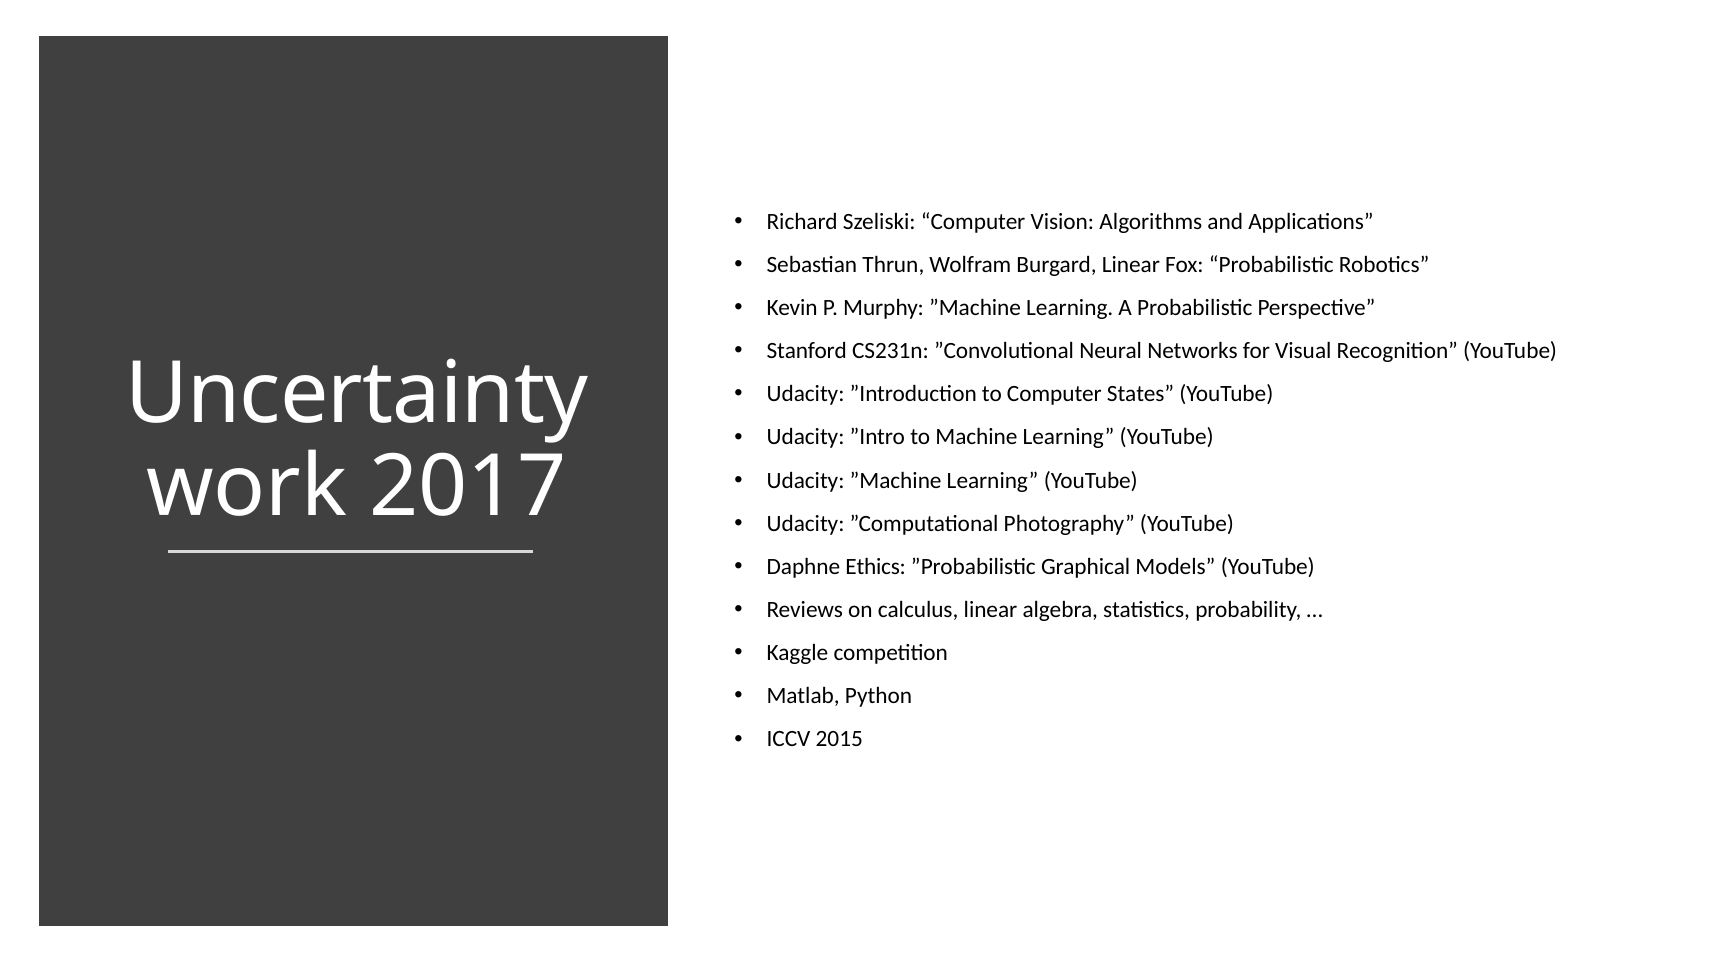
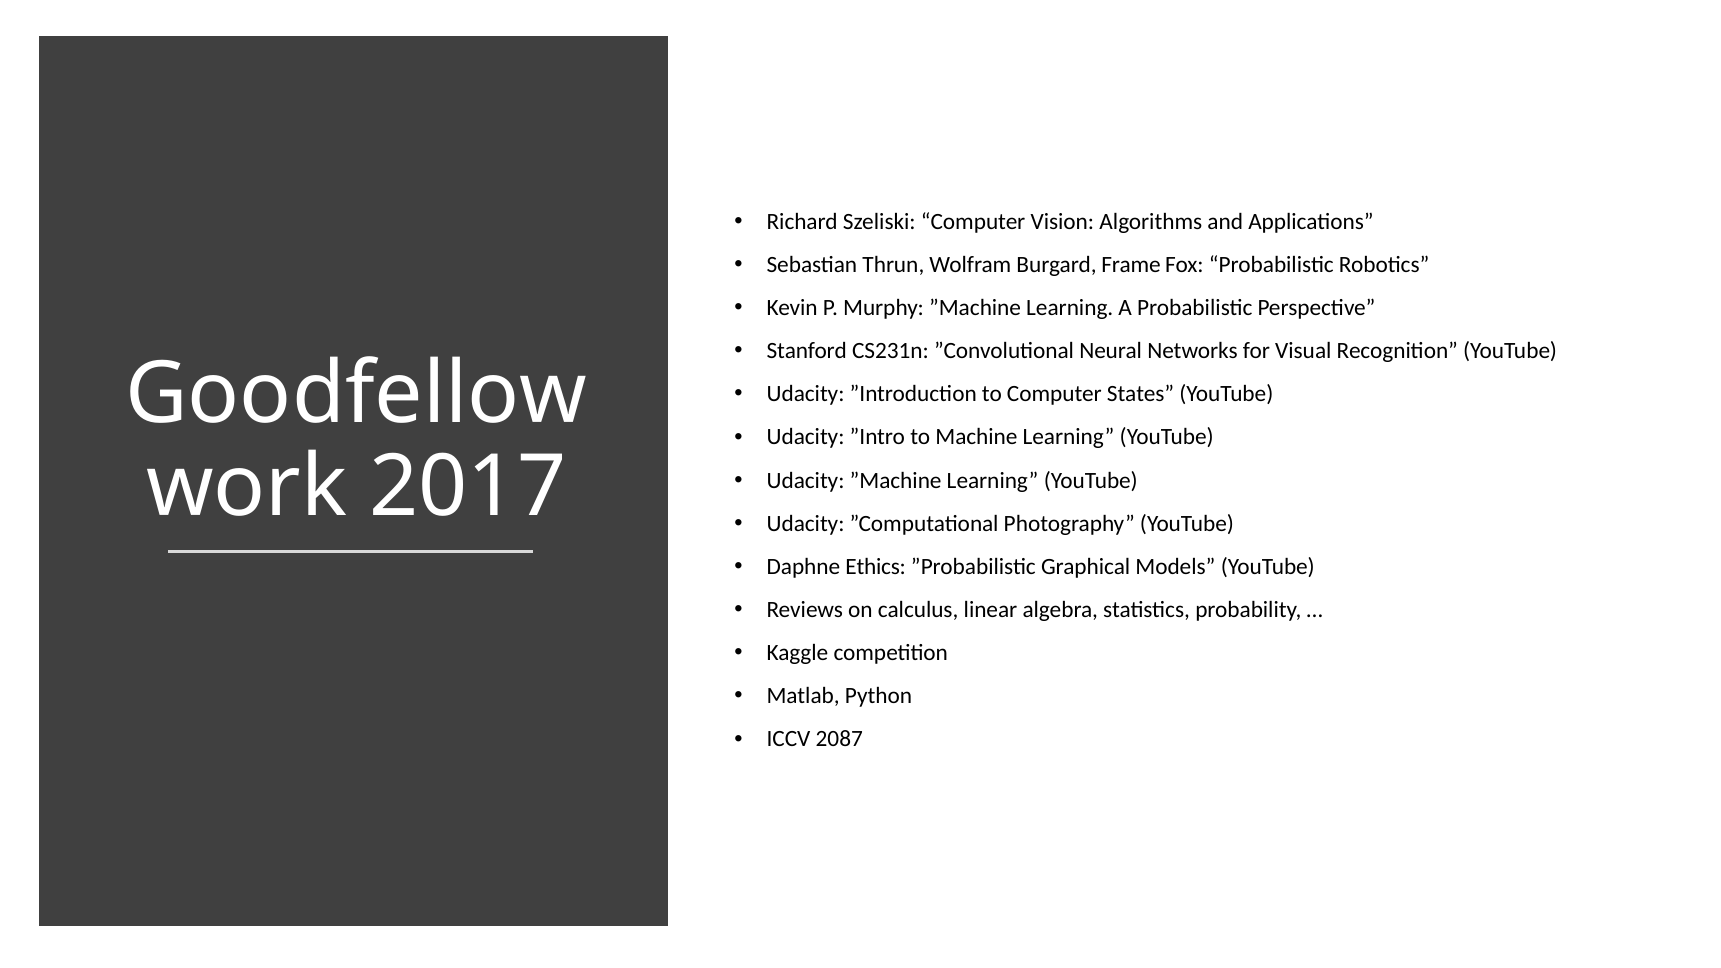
Burgard Linear: Linear -> Frame
Uncertainty: Uncertainty -> Goodfellow
2015: 2015 -> 2087
